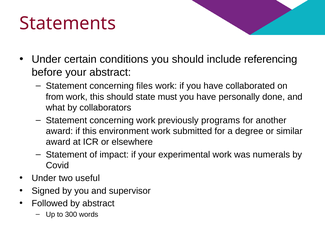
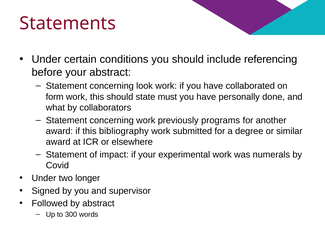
files: files -> look
from: from -> form
environment: environment -> bibliography
useful: useful -> longer
